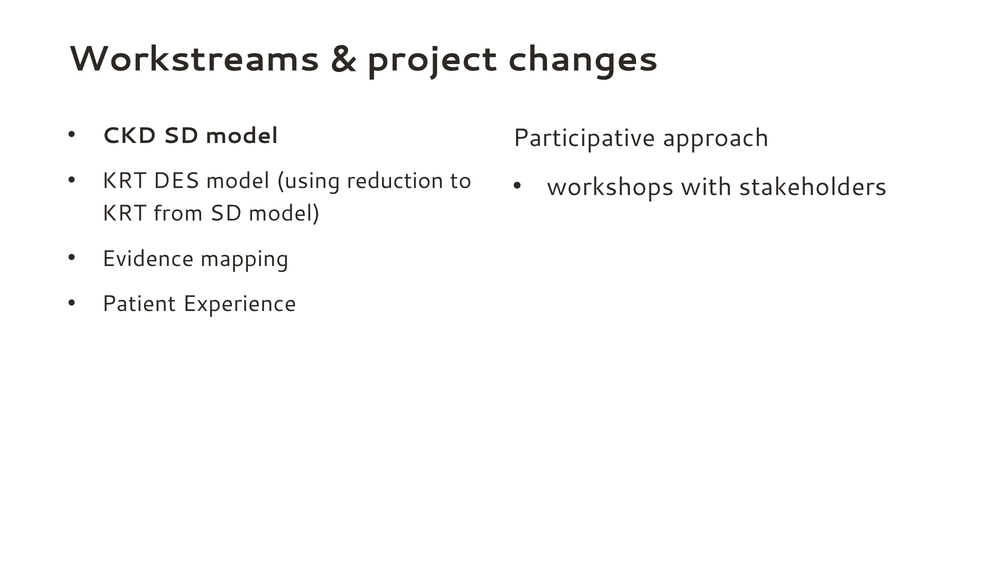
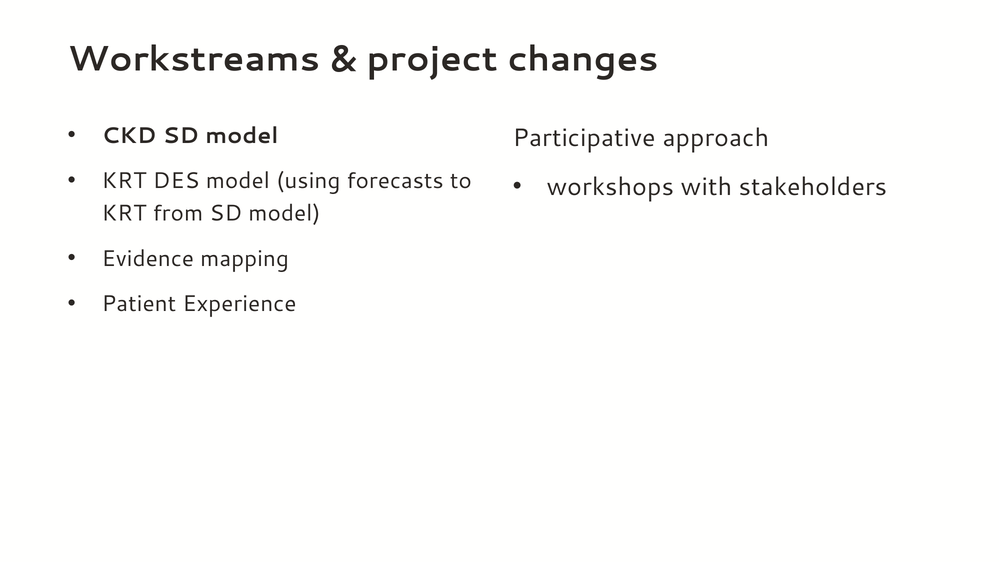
reduction: reduction -> forecasts
